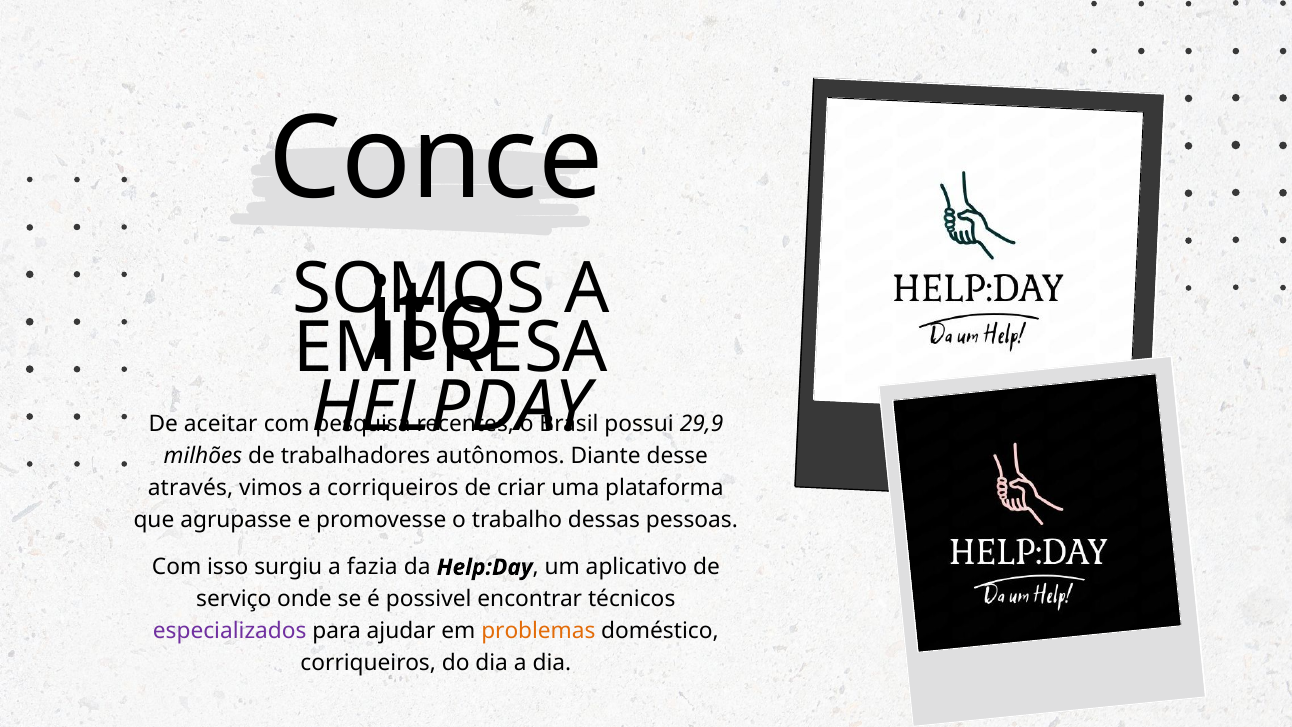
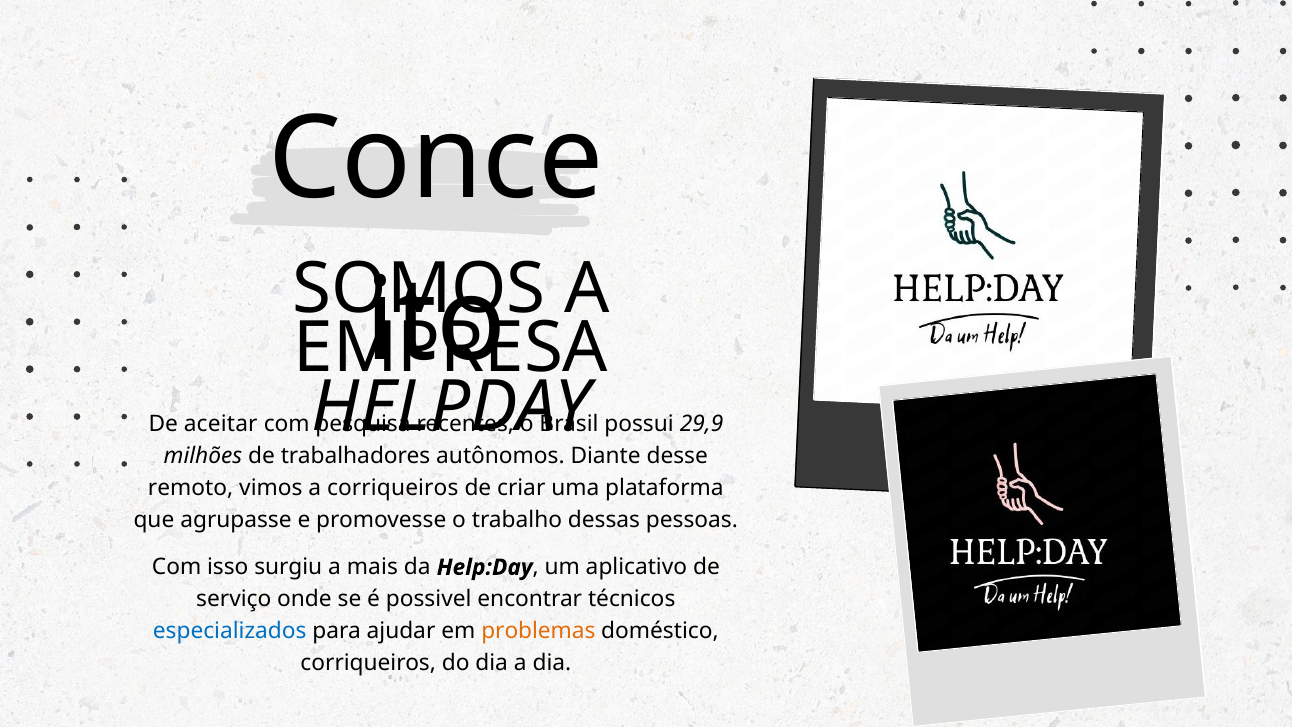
através: através -> remoto
fazia: fazia -> mais
especializados colour: purple -> blue
